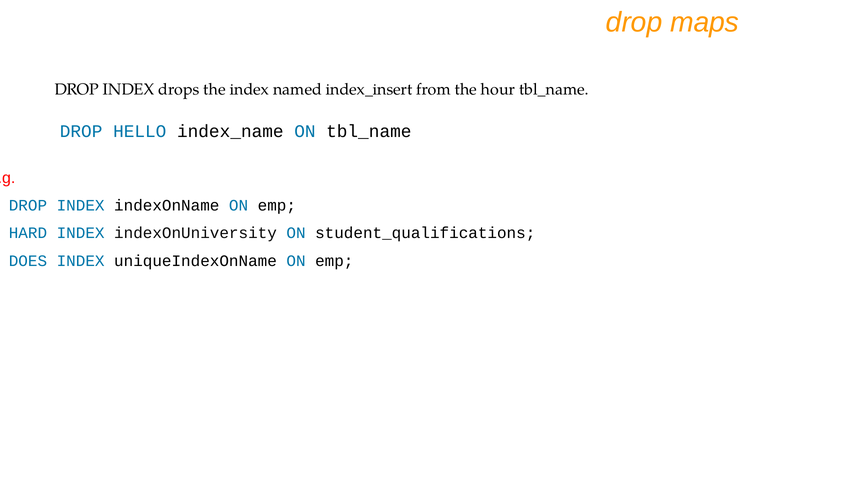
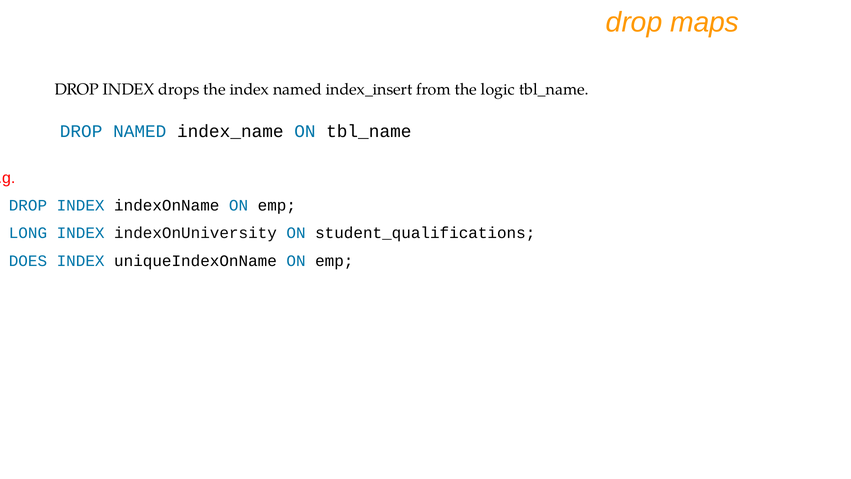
hour: hour -> logic
DROP HELLO: HELLO -> NAMED
HARD: HARD -> LONG
